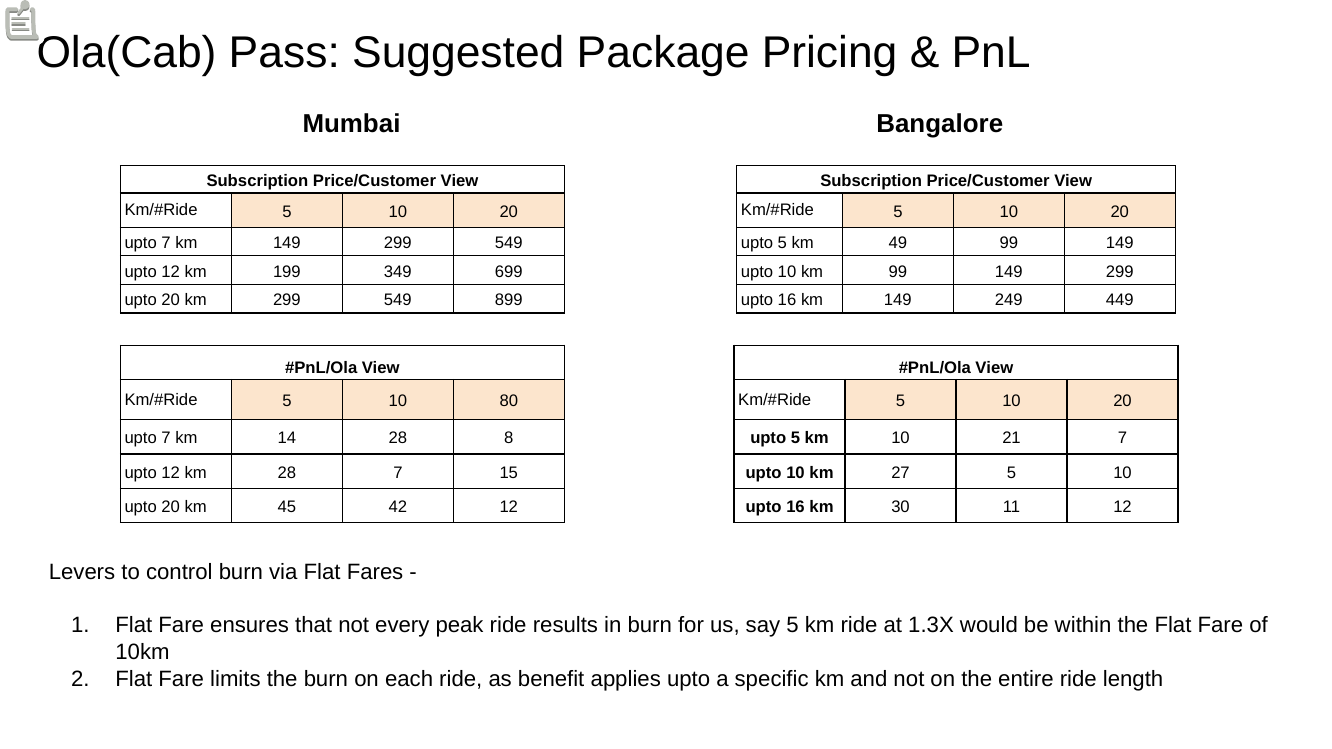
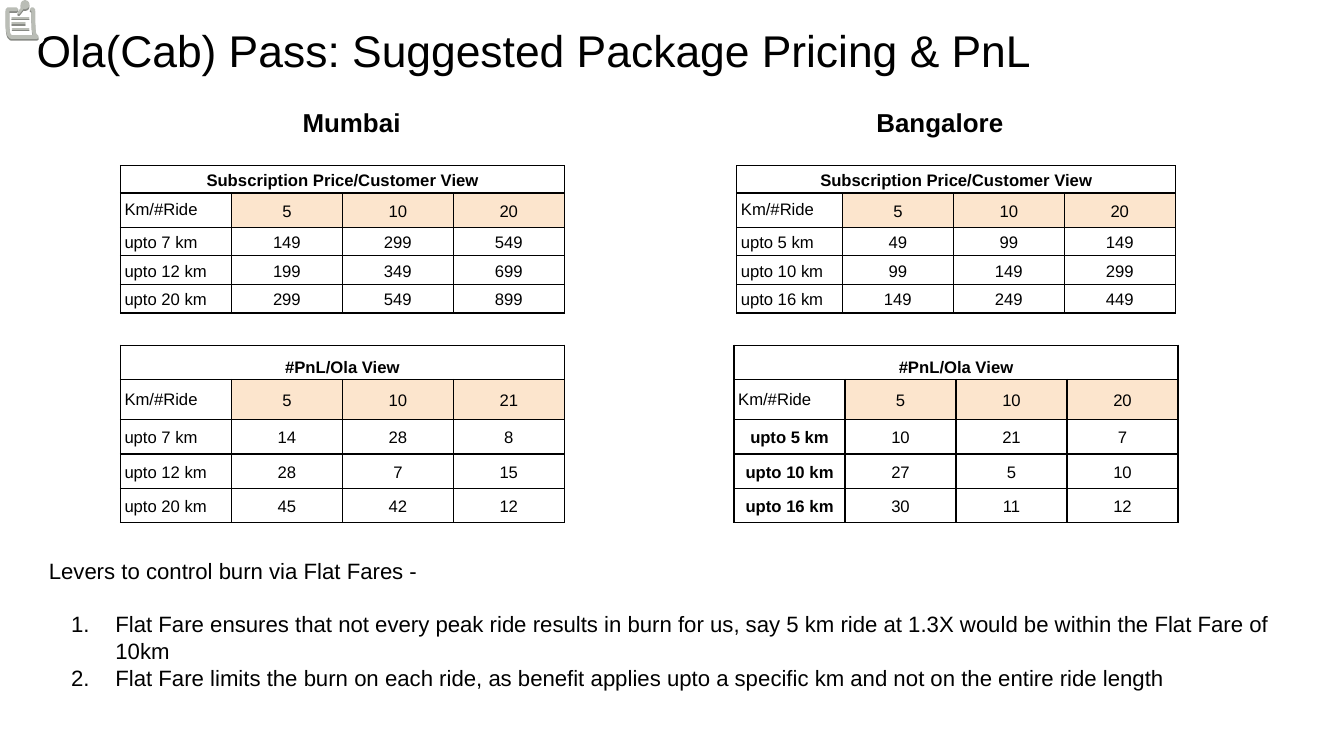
5 10 80: 80 -> 21
